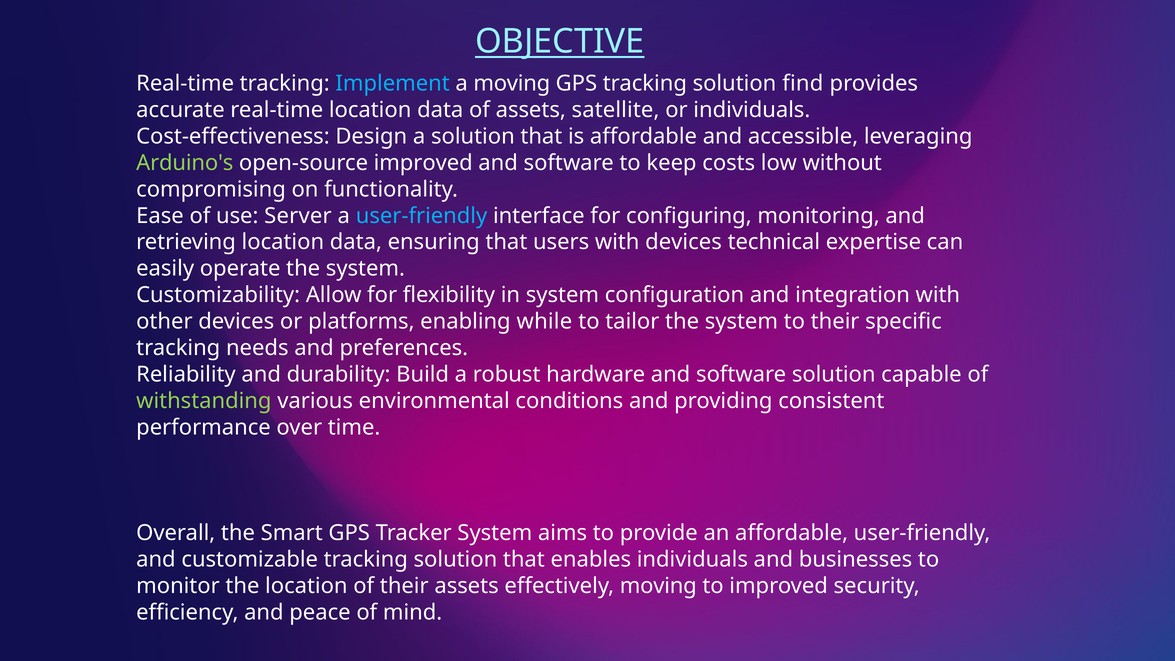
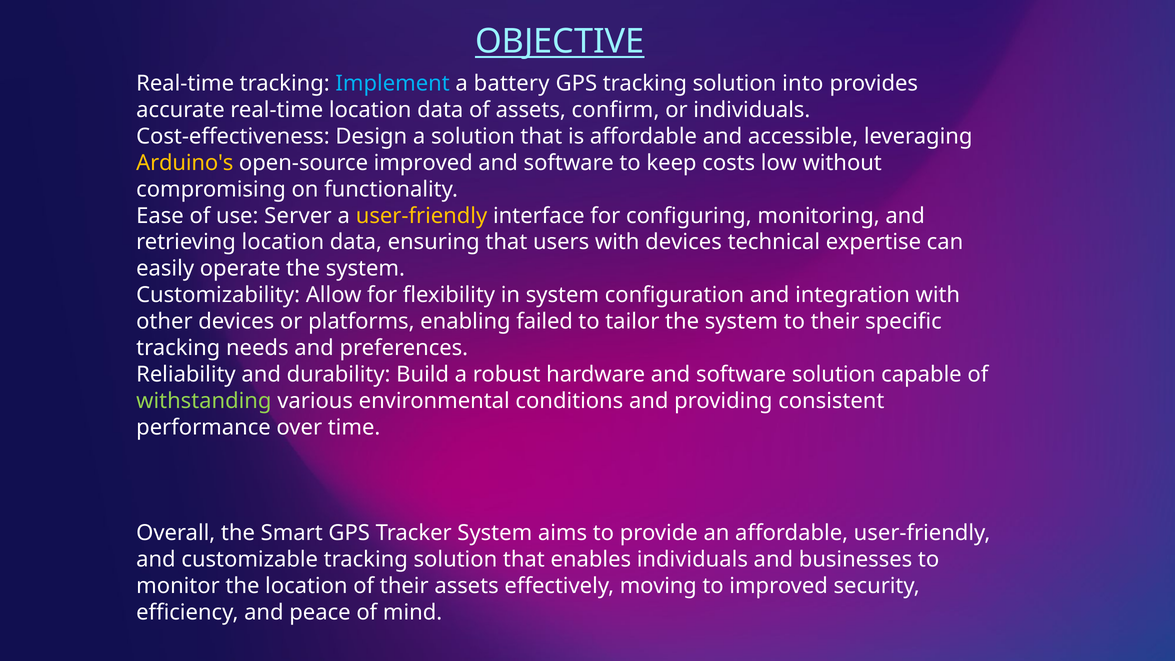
a moving: moving -> battery
find: find -> into
satellite: satellite -> confirm
Arduino's colour: light green -> yellow
user-friendly at (422, 216) colour: light blue -> yellow
while: while -> failed
